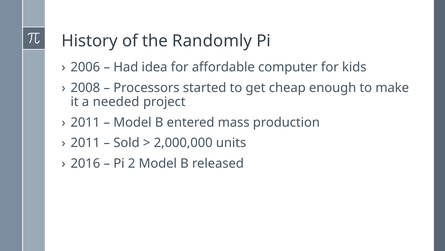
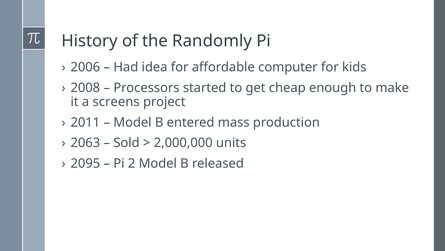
needed: needed -> screens
2011 at (85, 143): 2011 -> 2063
2016: 2016 -> 2095
